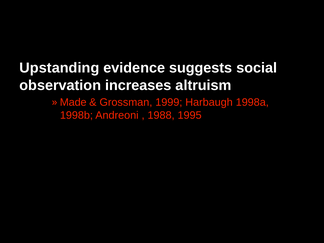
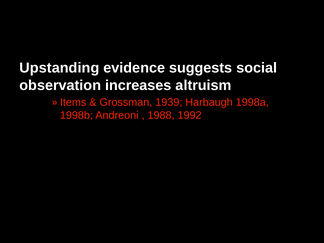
Made: Made -> Items
1999: 1999 -> 1939
1995: 1995 -> 1992
